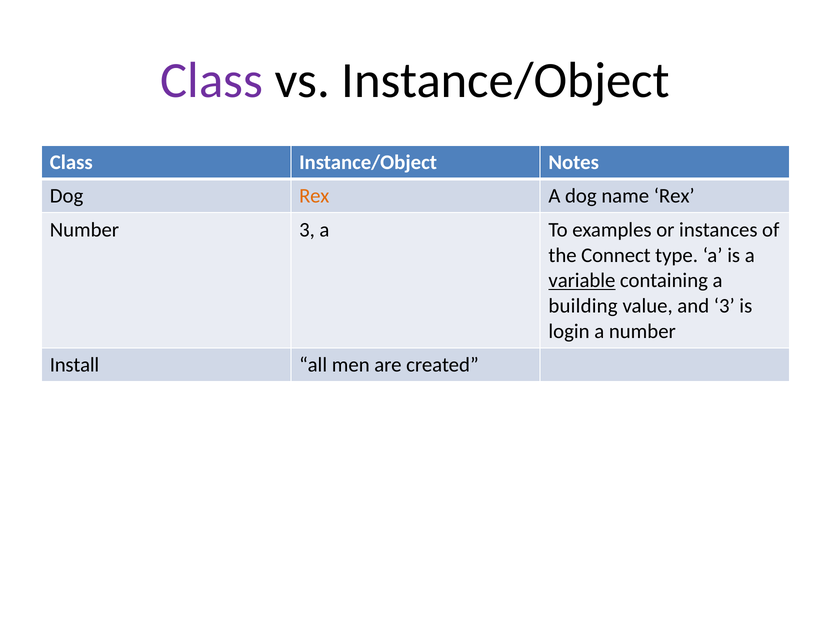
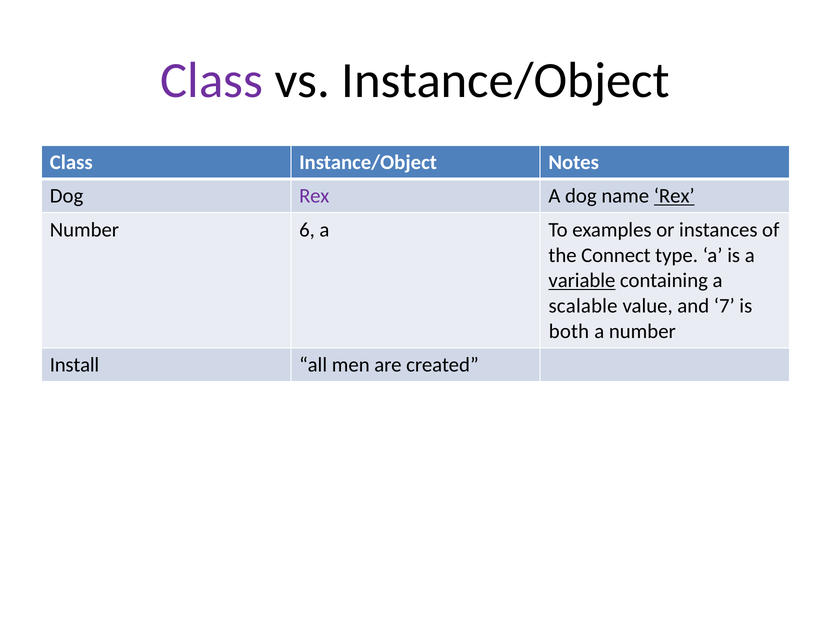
Rex at (314, 196) colour: orange -> purple
Rex at (674, 196) underline: none -> present
Number 3: 3 -> 6
building: building -> scalable
and 3: 3 -> 7
login: login -> both
